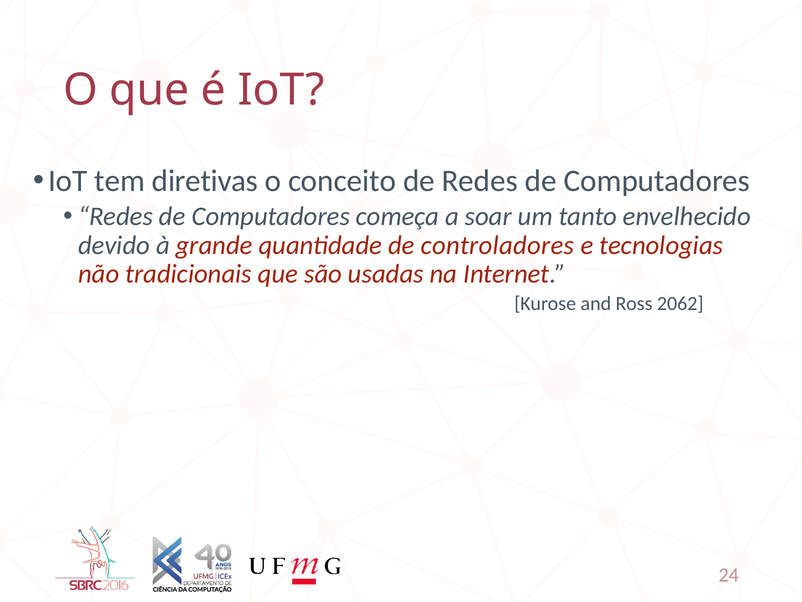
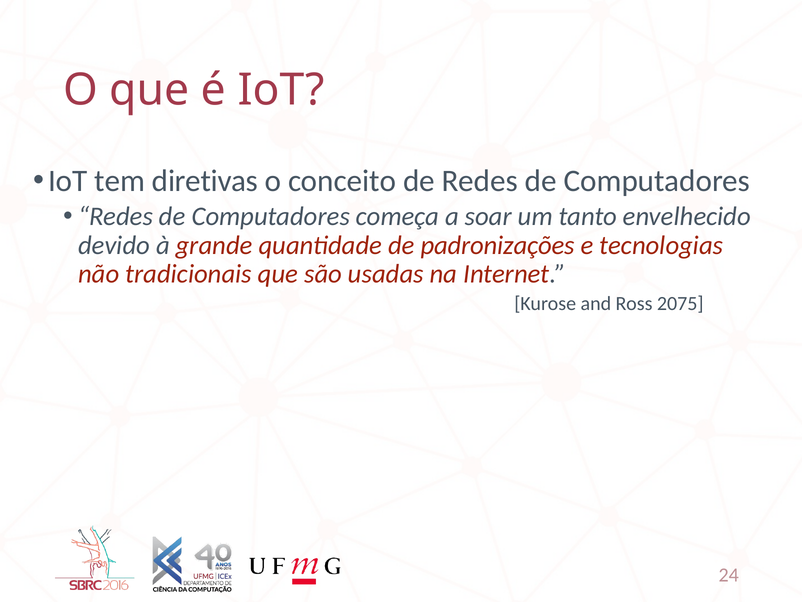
controladores: controladores -> padronizações
2062: 2062 -> 2075
